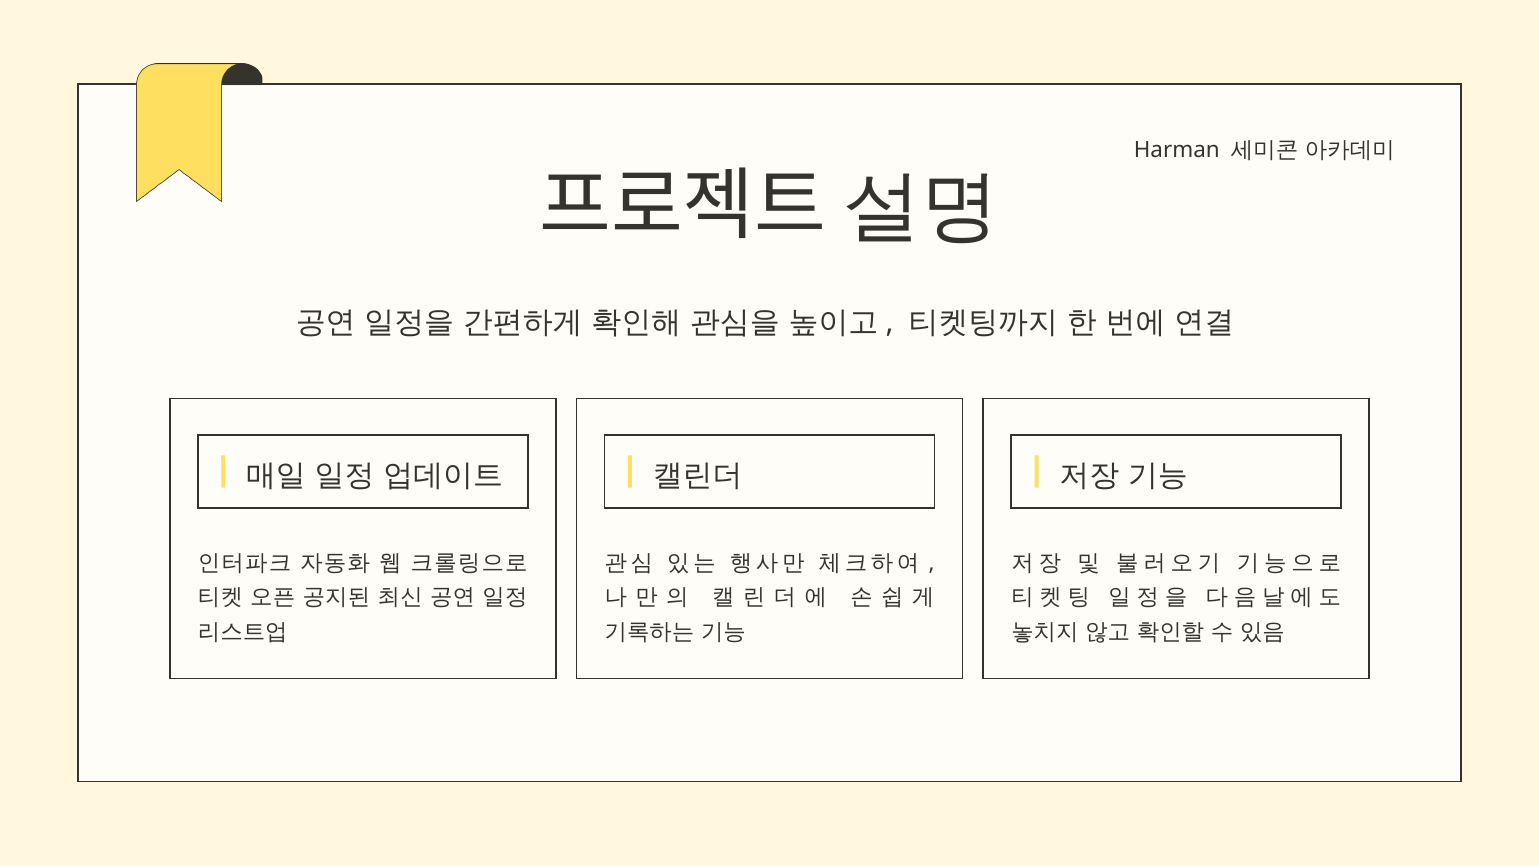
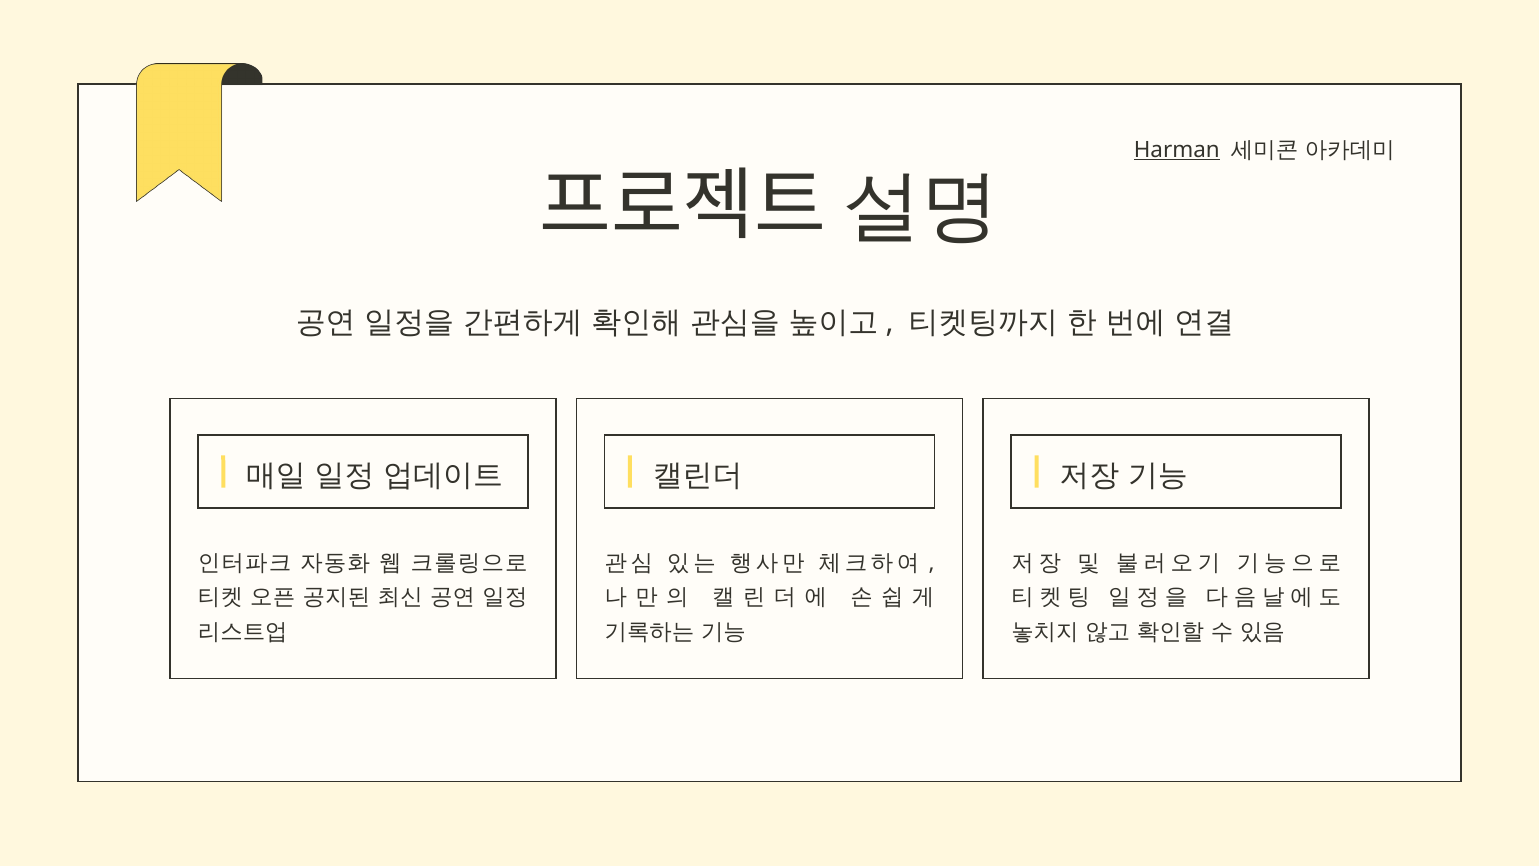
Harman underline: none -> present
